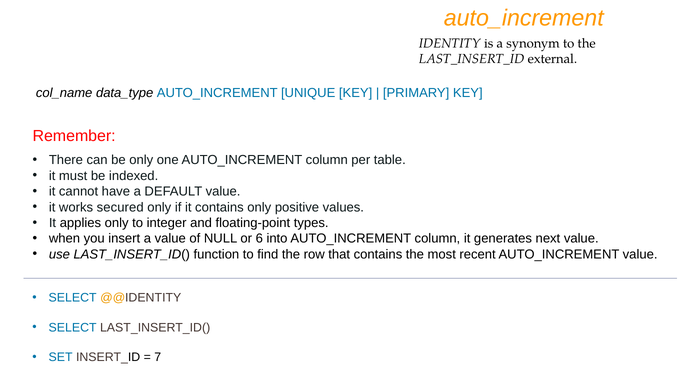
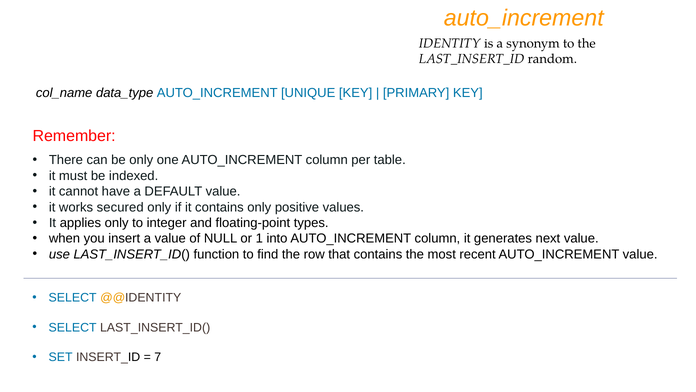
external: external -> random
6: 6 -> 1
